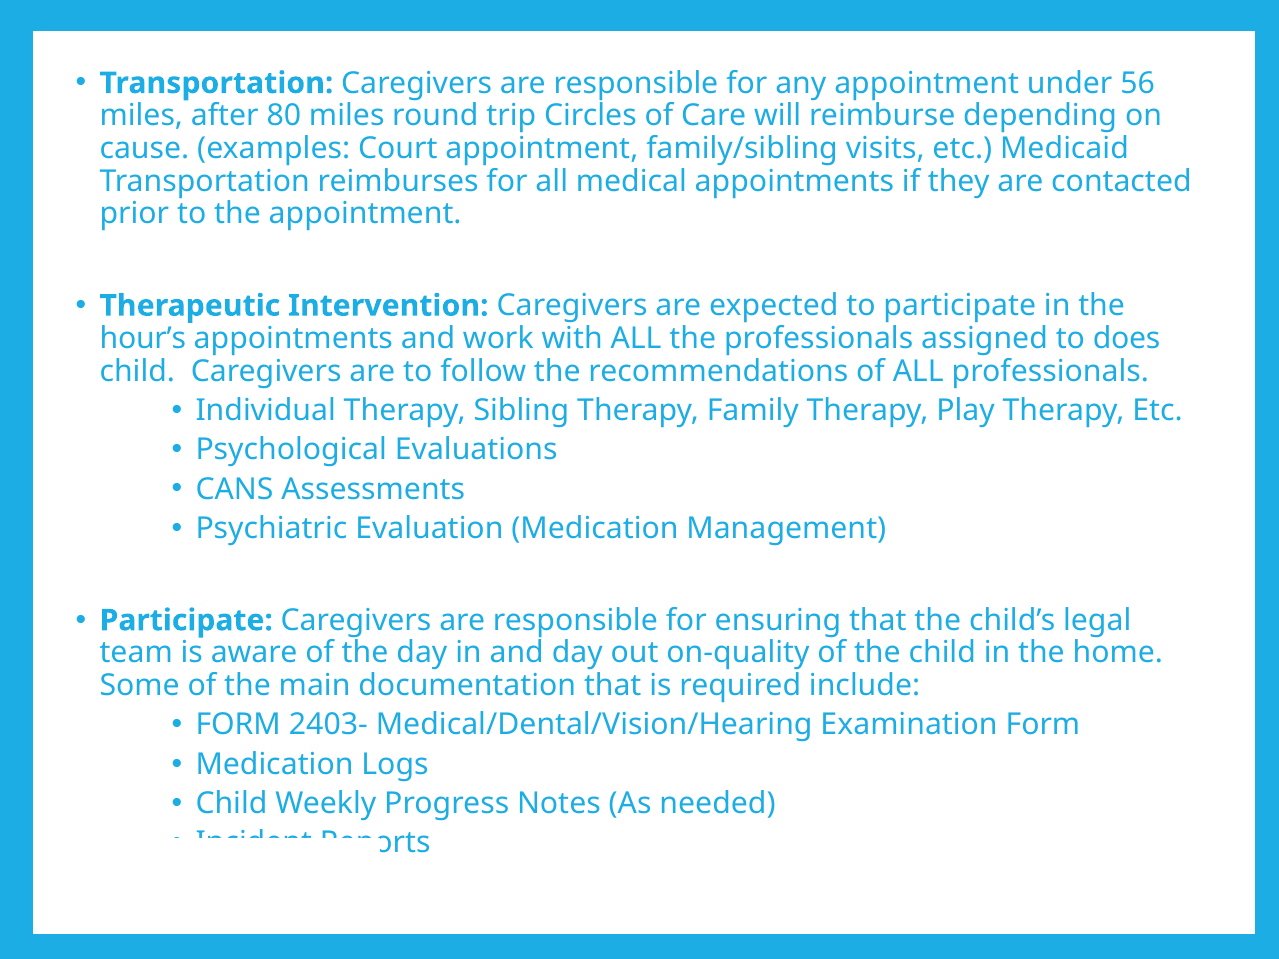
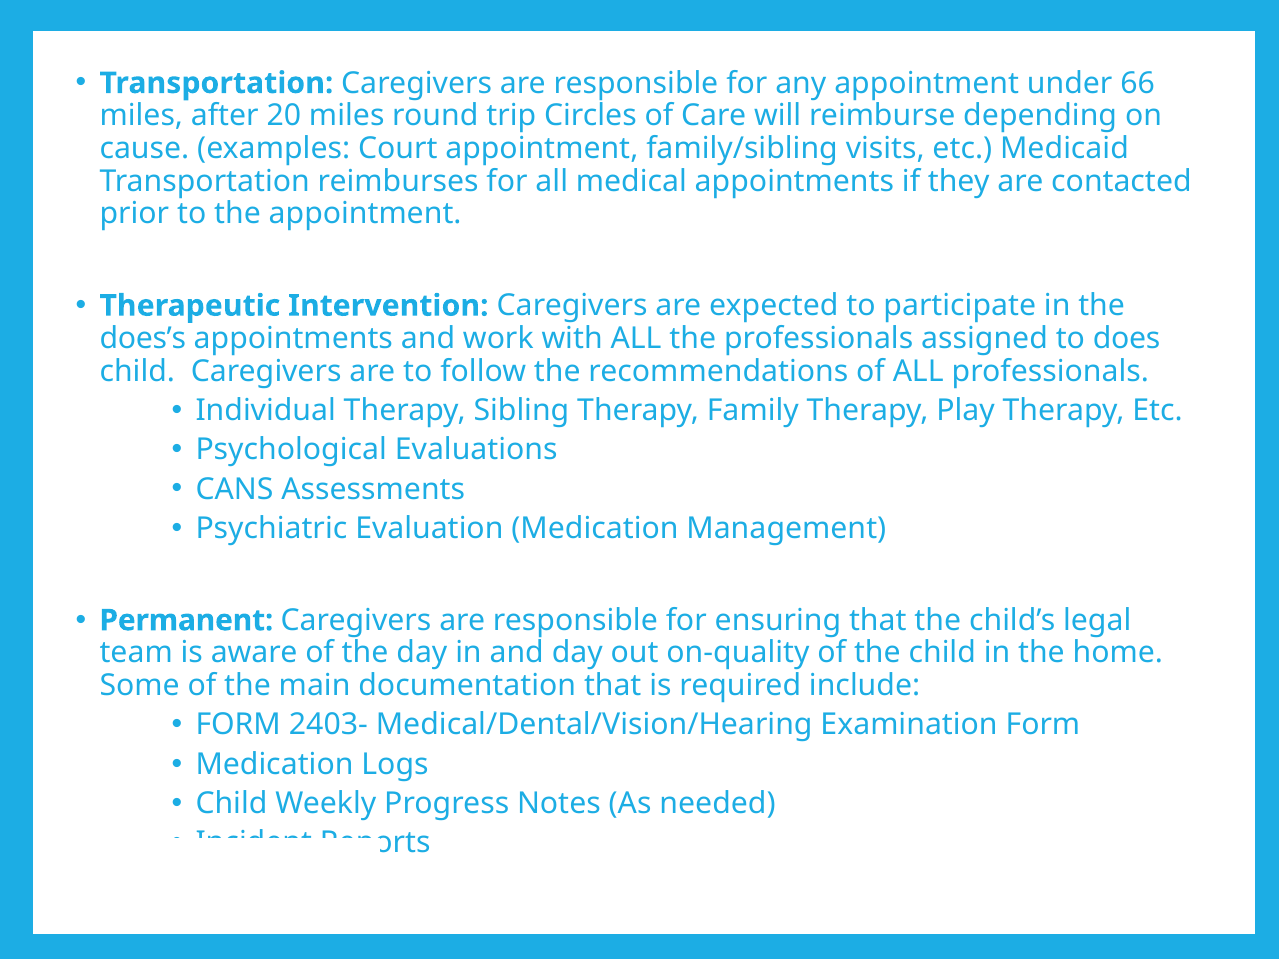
56: 56 -> 66
80: 80 -> 20
hour’s: hour’s -> does’s
Participate at (186, 621): Participate -> Permanent
